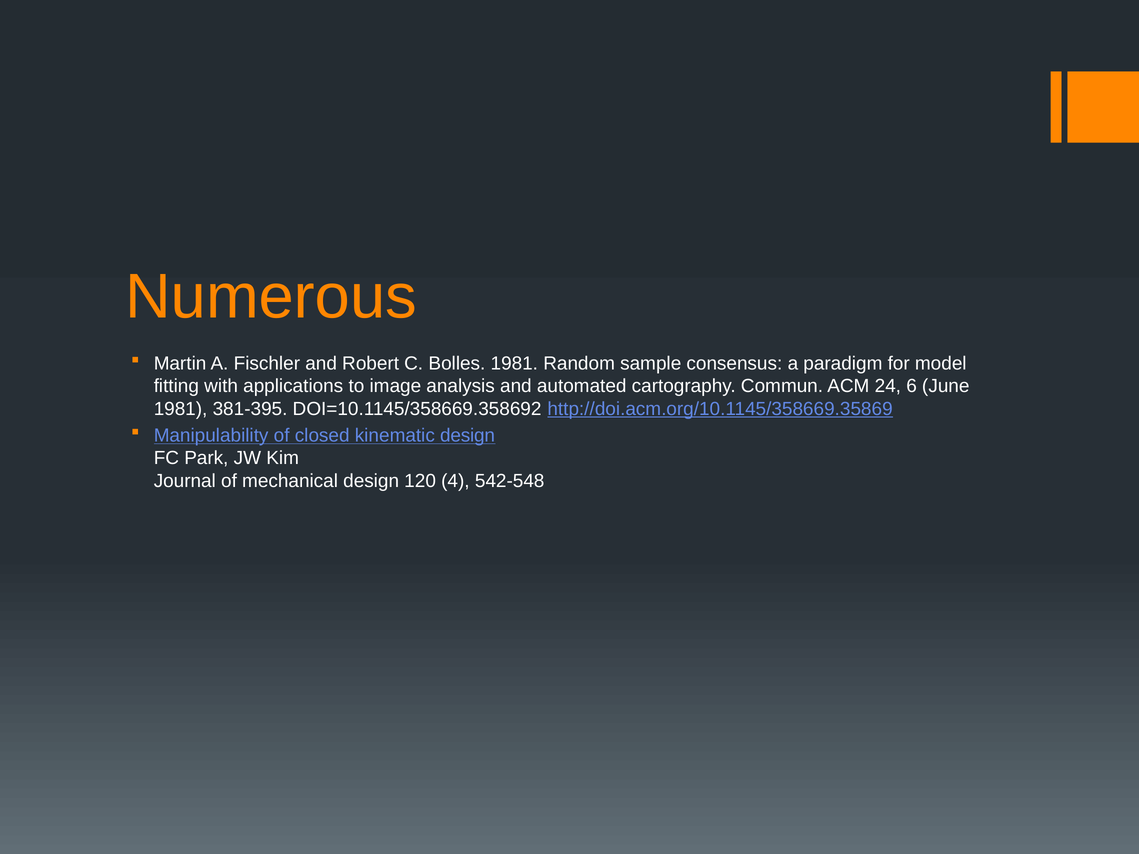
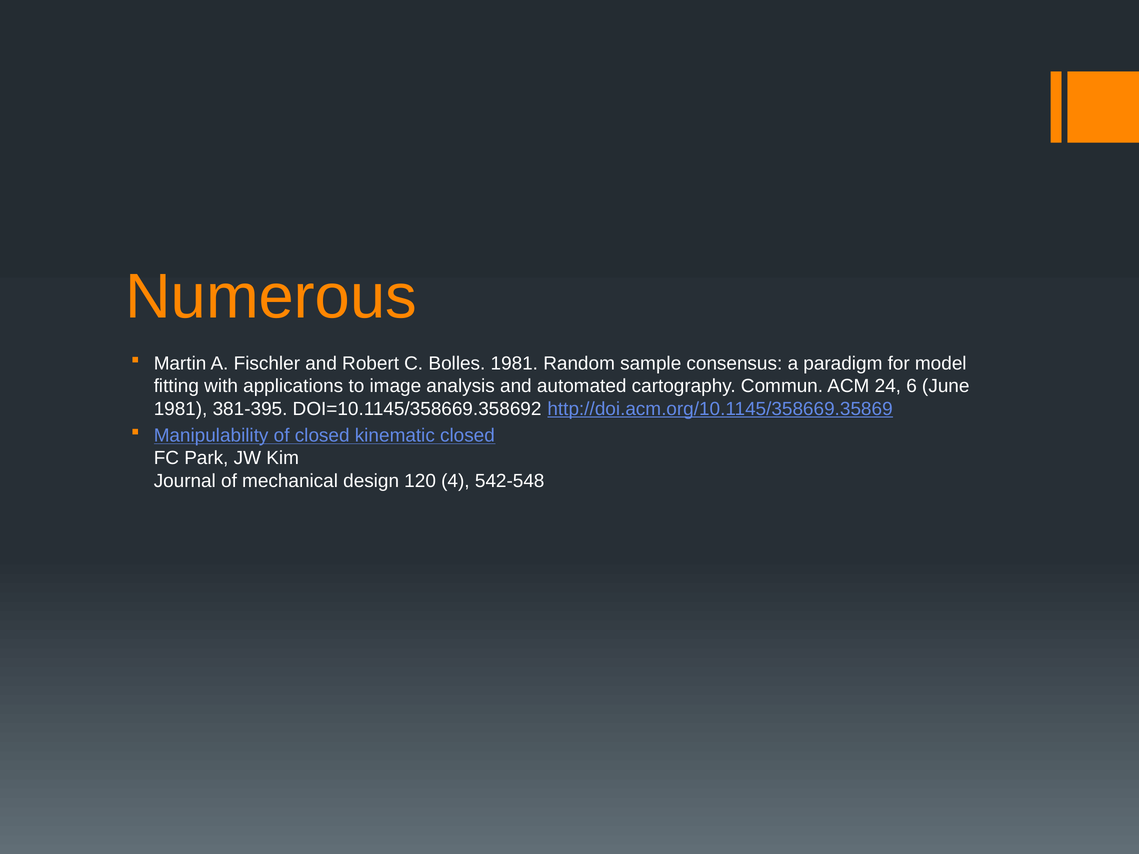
kinematic design: design -> closed
